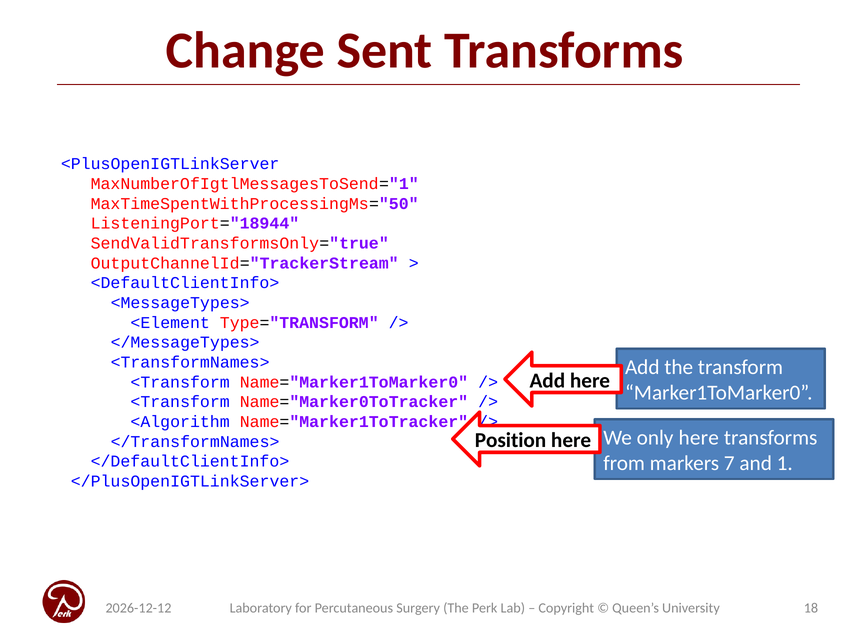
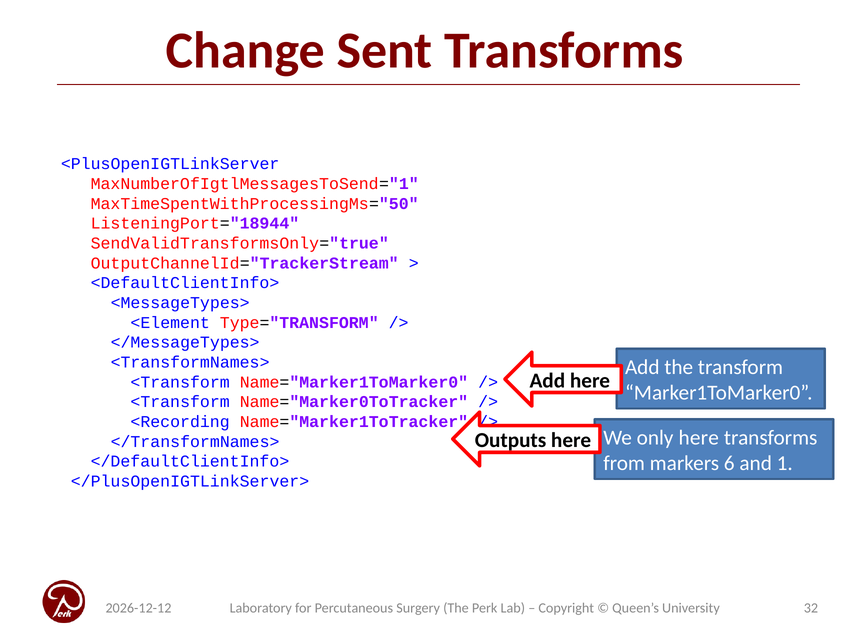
<Algorithm: <Algorithm -> <Recording
Position: Position -> Outputs
7: 7 -> 6
18: 18 -> 32
